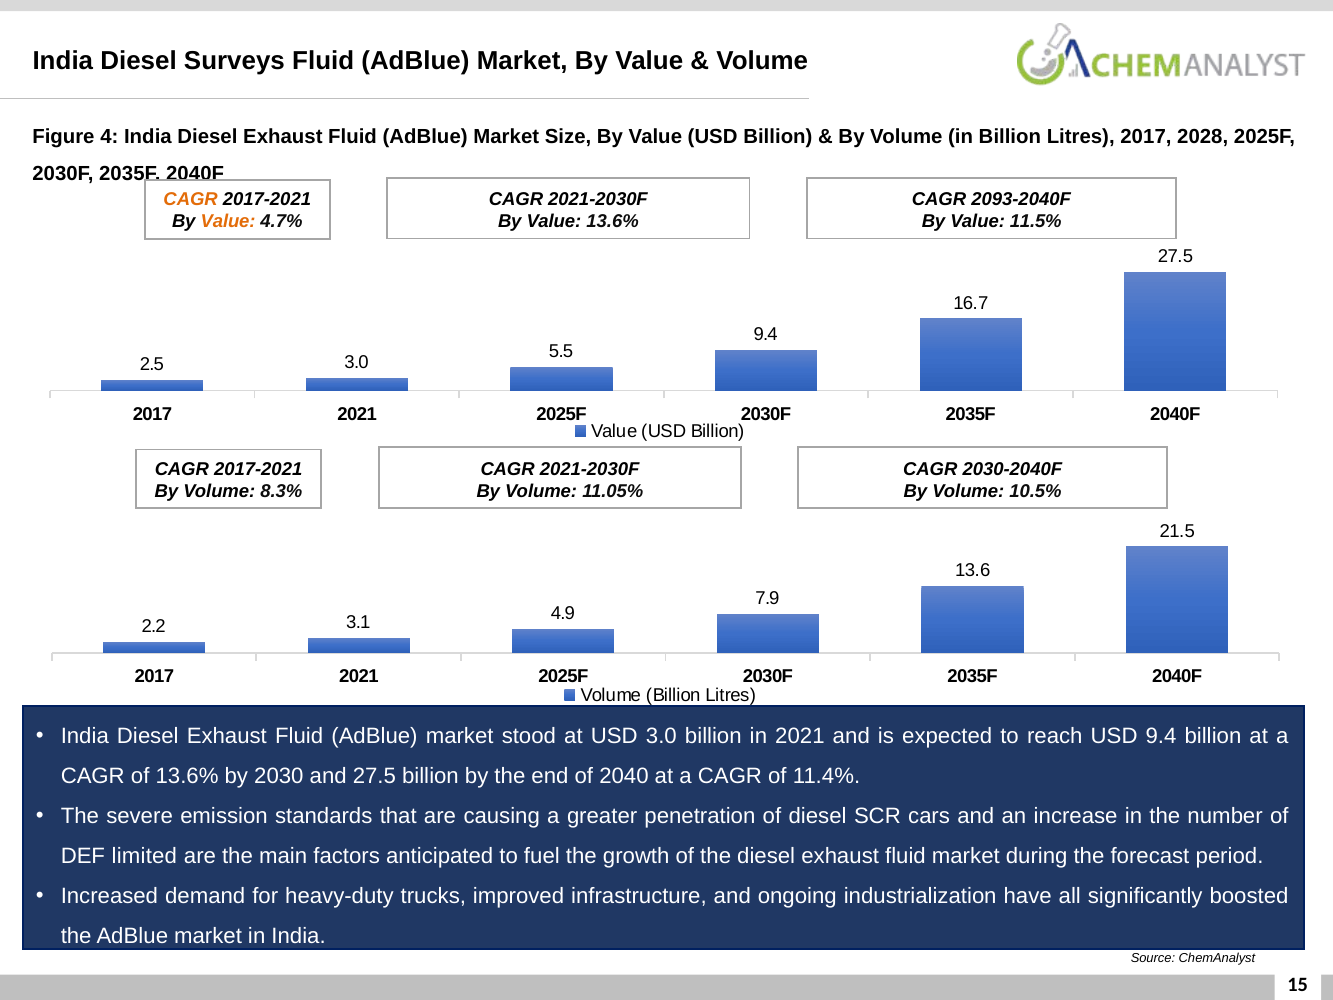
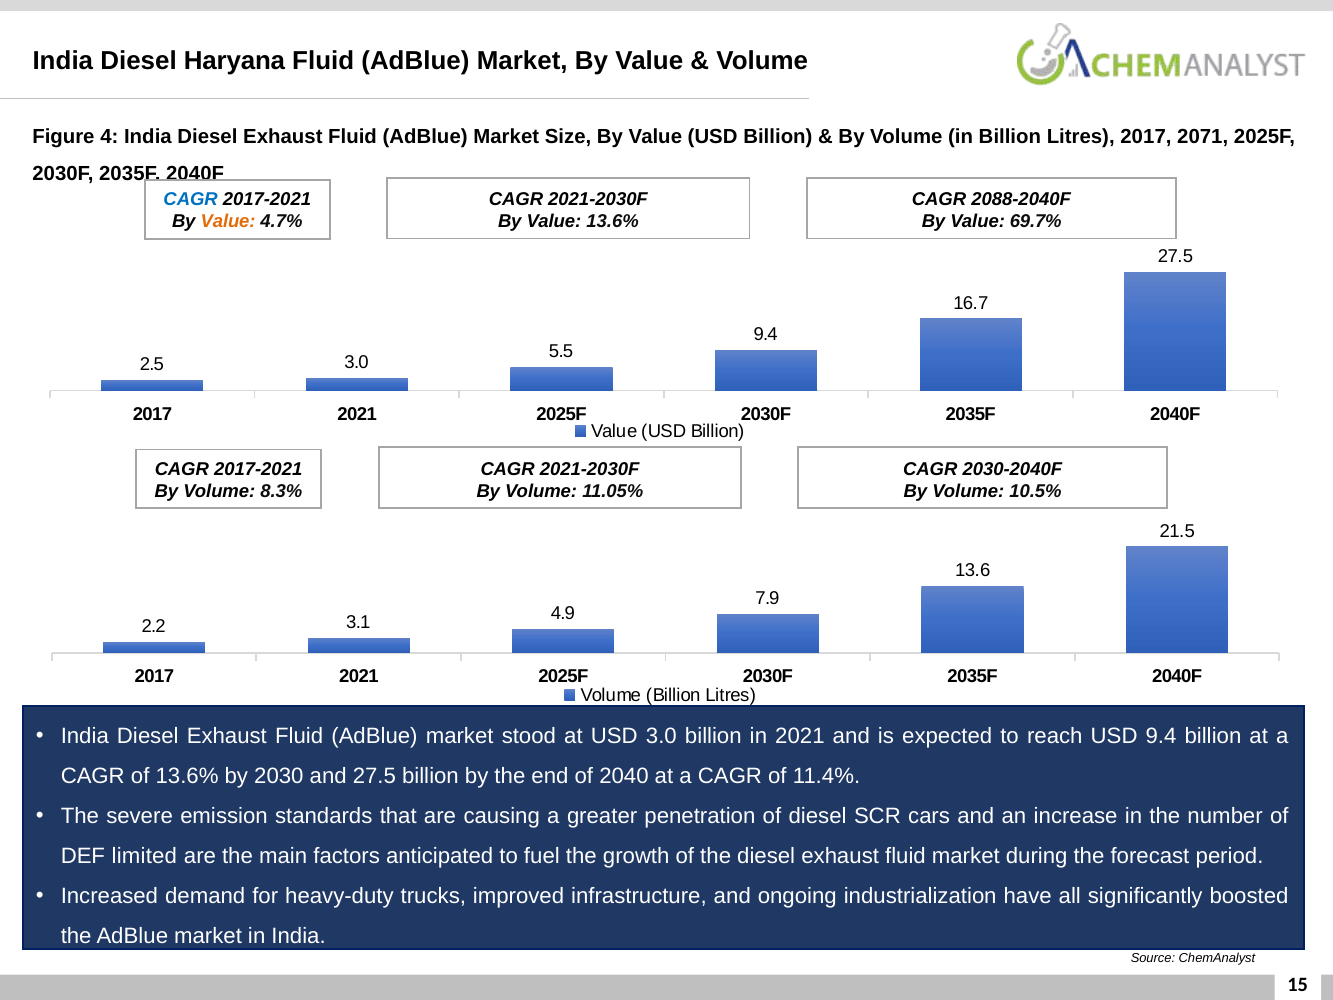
Surveys: Surveys -> Haryana
2028: 2028 -> 2071
CAGR at (191, 199) colour: orange -> blue
2093-2040F: 2093-2040F -> 2088-2040F
11.5%: 11.5% -> 69.7%
